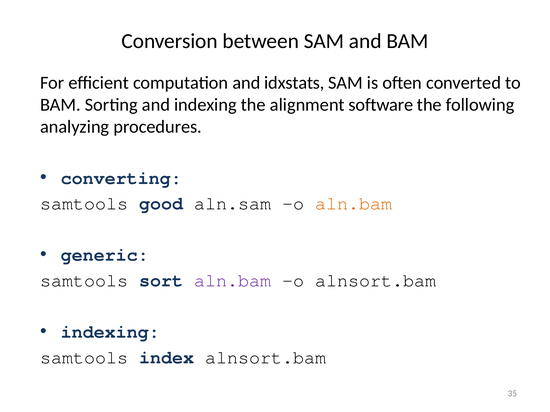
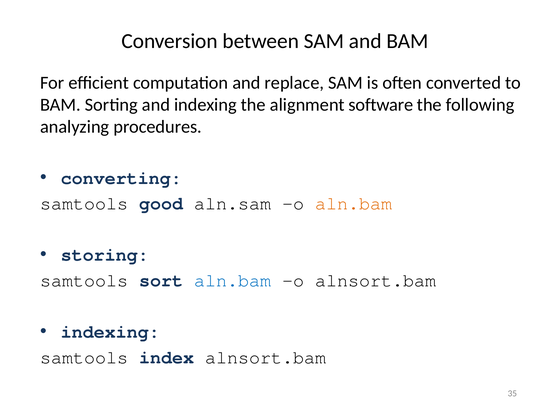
idxstats: idxstats -> replace
generic: generic -> storing
aln.bam at (233, 281) colour: purple -> blue
